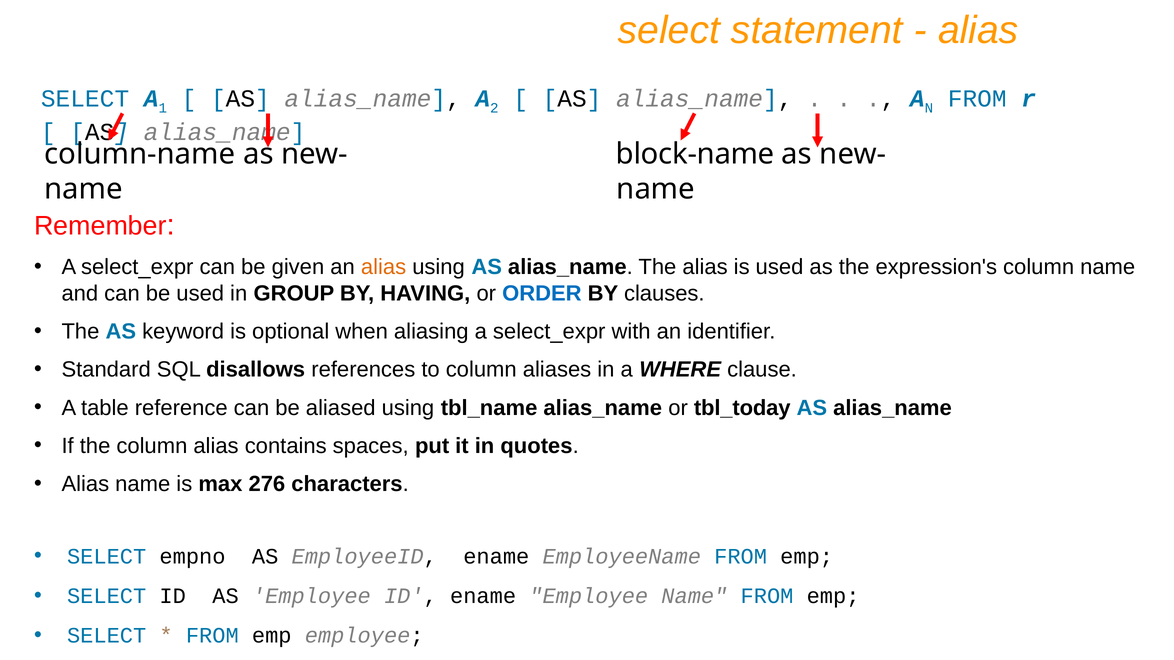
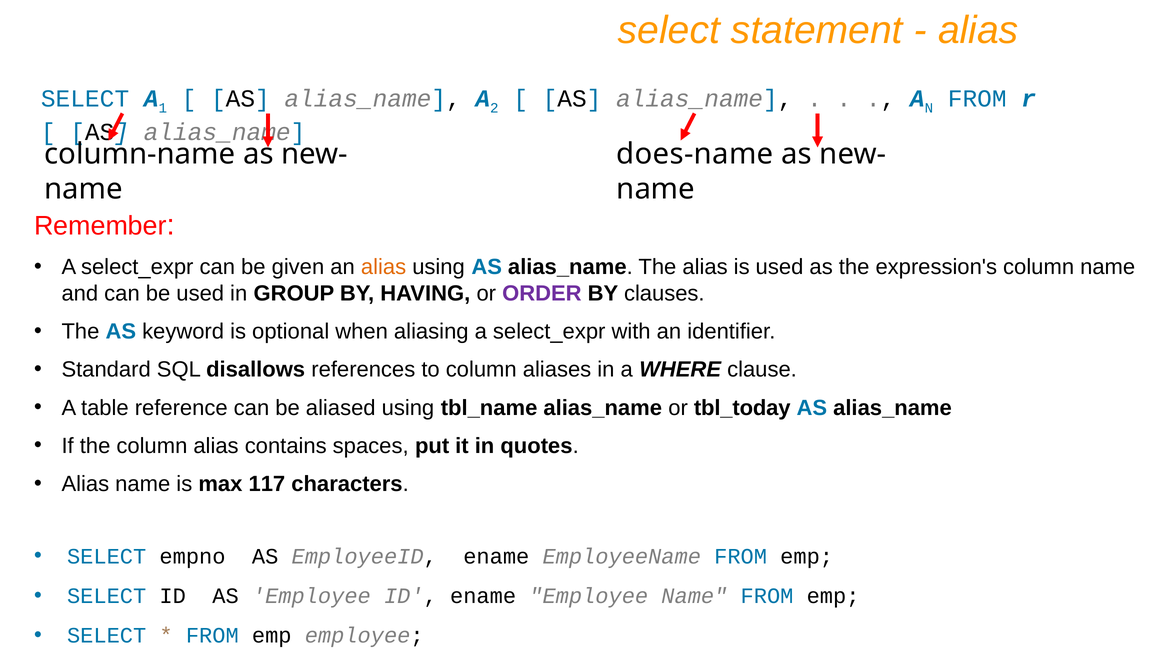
block-name: block-name -> does-name
ORDER colour: blue -> purple
276: 276 -> 117
